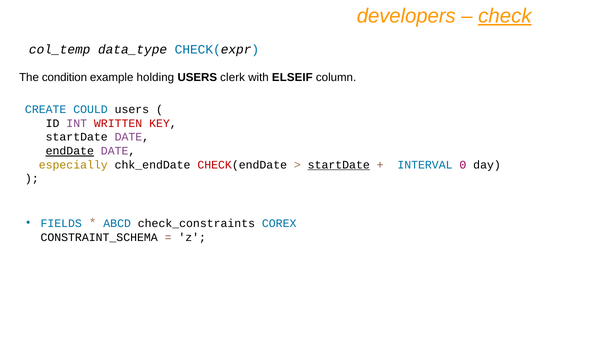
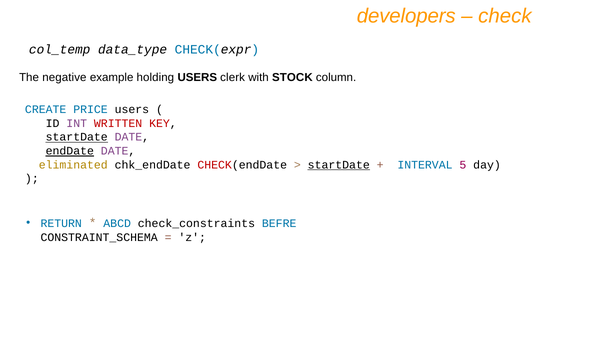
check underline: present -> none
condition: condition -> negative
ELSEIF: ELSEIF -> STOCK
COULD: COULD -> PRICE
startDate at (77, 137) underline: none -> present
especially: especially -> eliminated
0: 0 -> 5
FIELDS: FIELDS -> RETURN
COREX: COREX -> BEFRE
